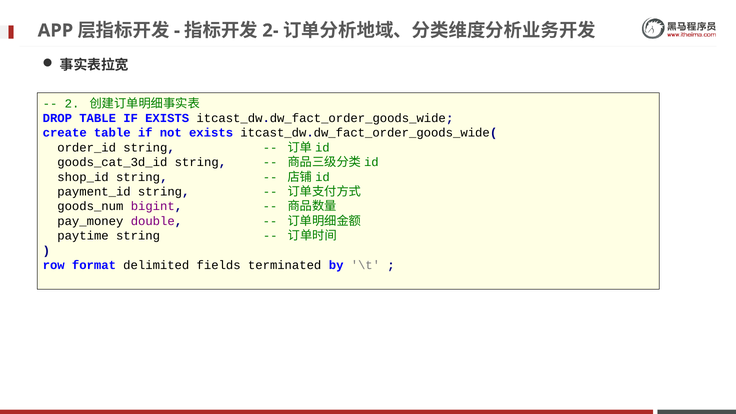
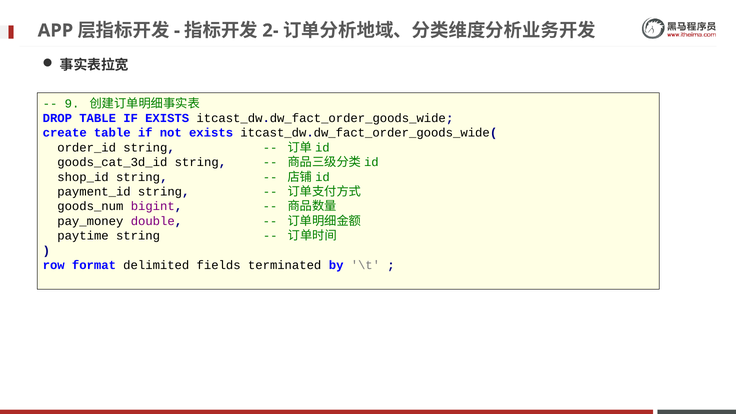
2: 2 -> 9
